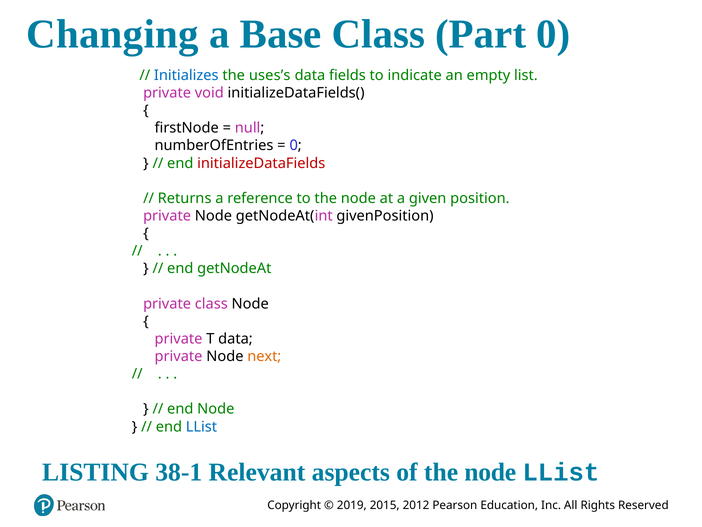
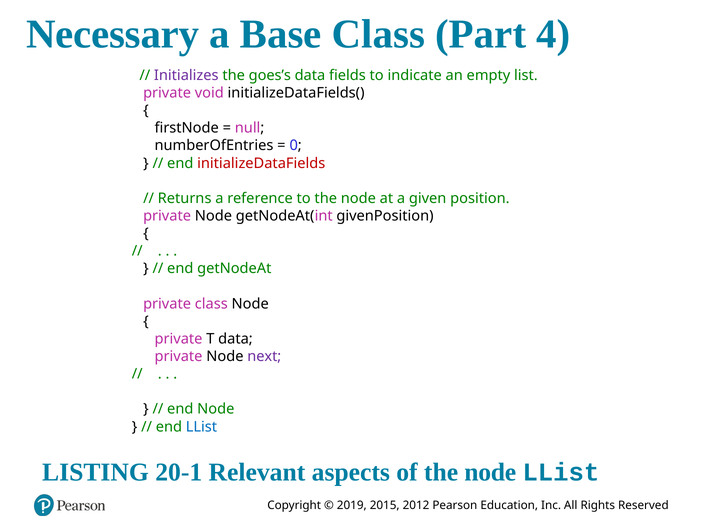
Changing: Changing -> Necessary
Part 0: 0 -> 4
Initializes colour: blue -> purple
uses’s: uses’s -> goes’s
next colour: orange -> purple
38-1: 38-1 -> 20-1
